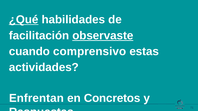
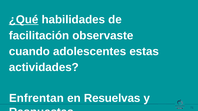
observaste underline: present -> none
comprensivo: comprensivo -> adolescentes
Concretos: Concretos -> Resuelvas
